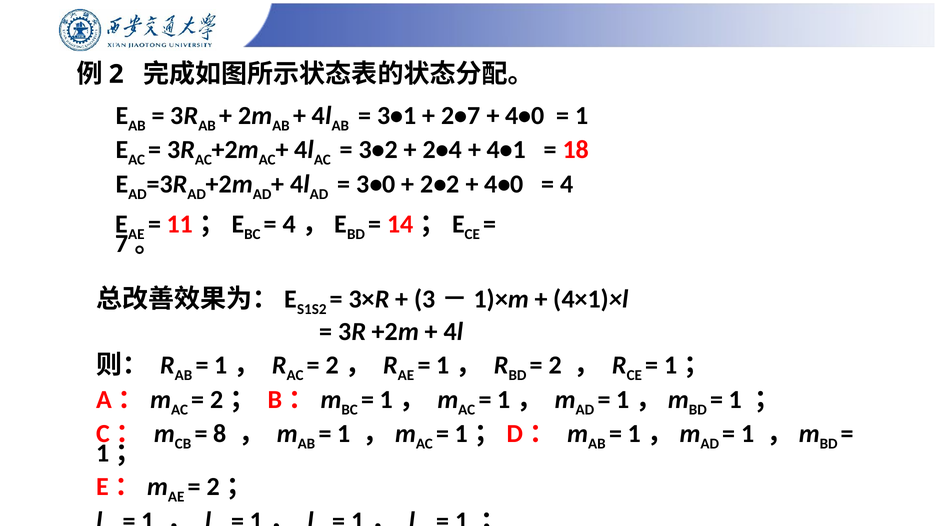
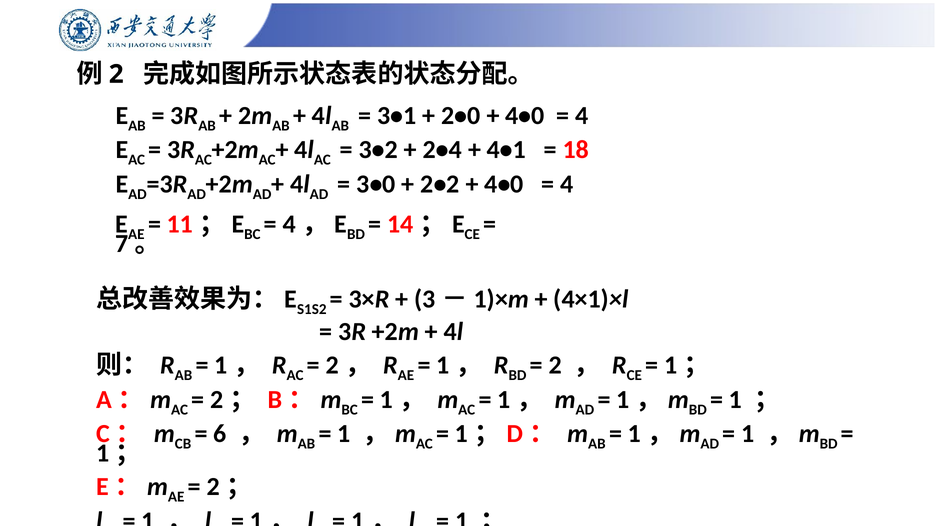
2•7: 2•7 -> 2•0
1 at (582, 115): 1 -> 4
8: 8 -> 6
